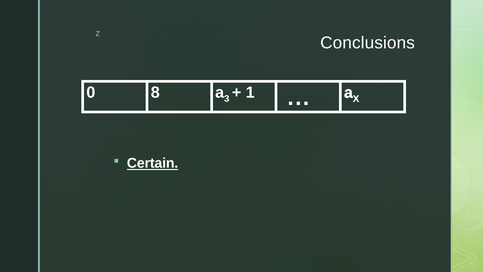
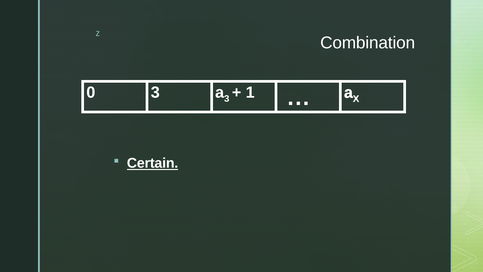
Conclusions: Conclusions -> Combination
0 8: 8 -> 3
